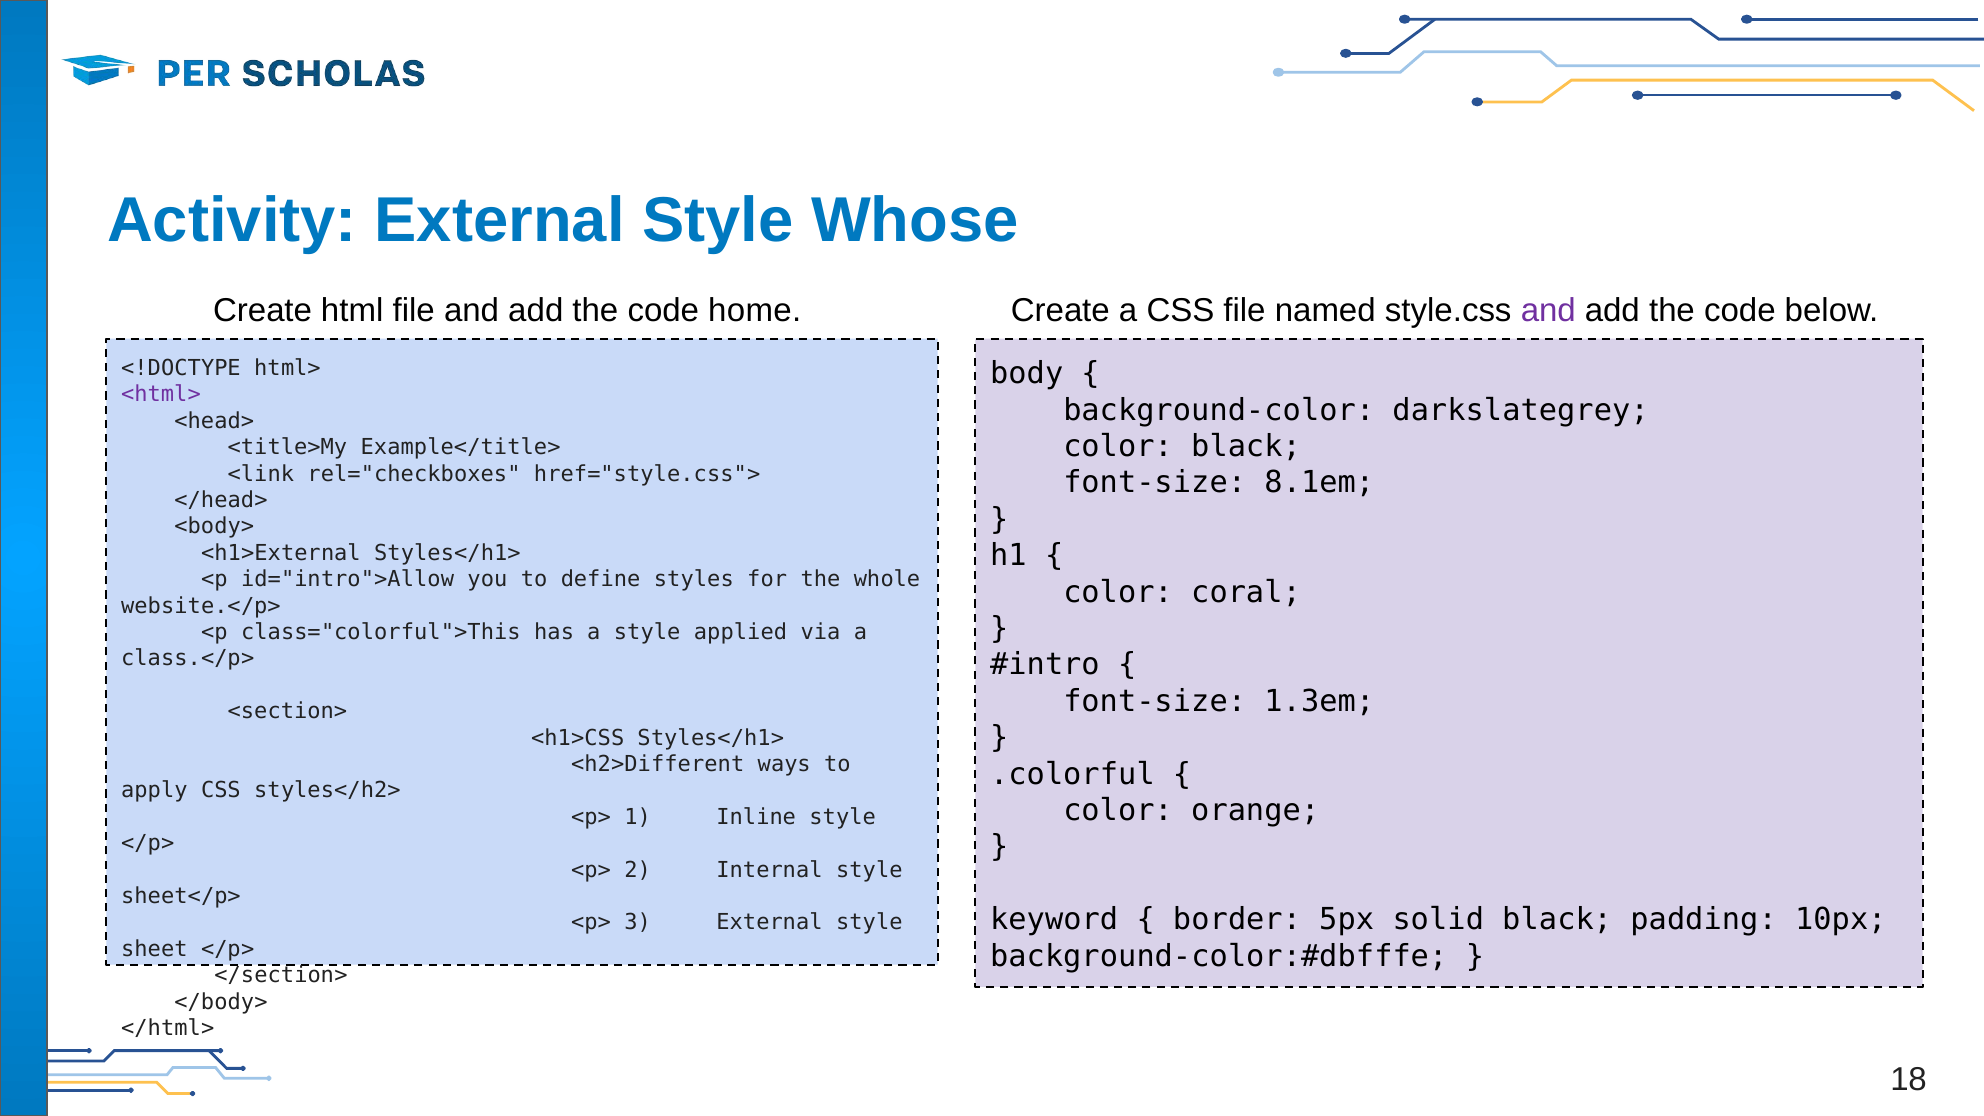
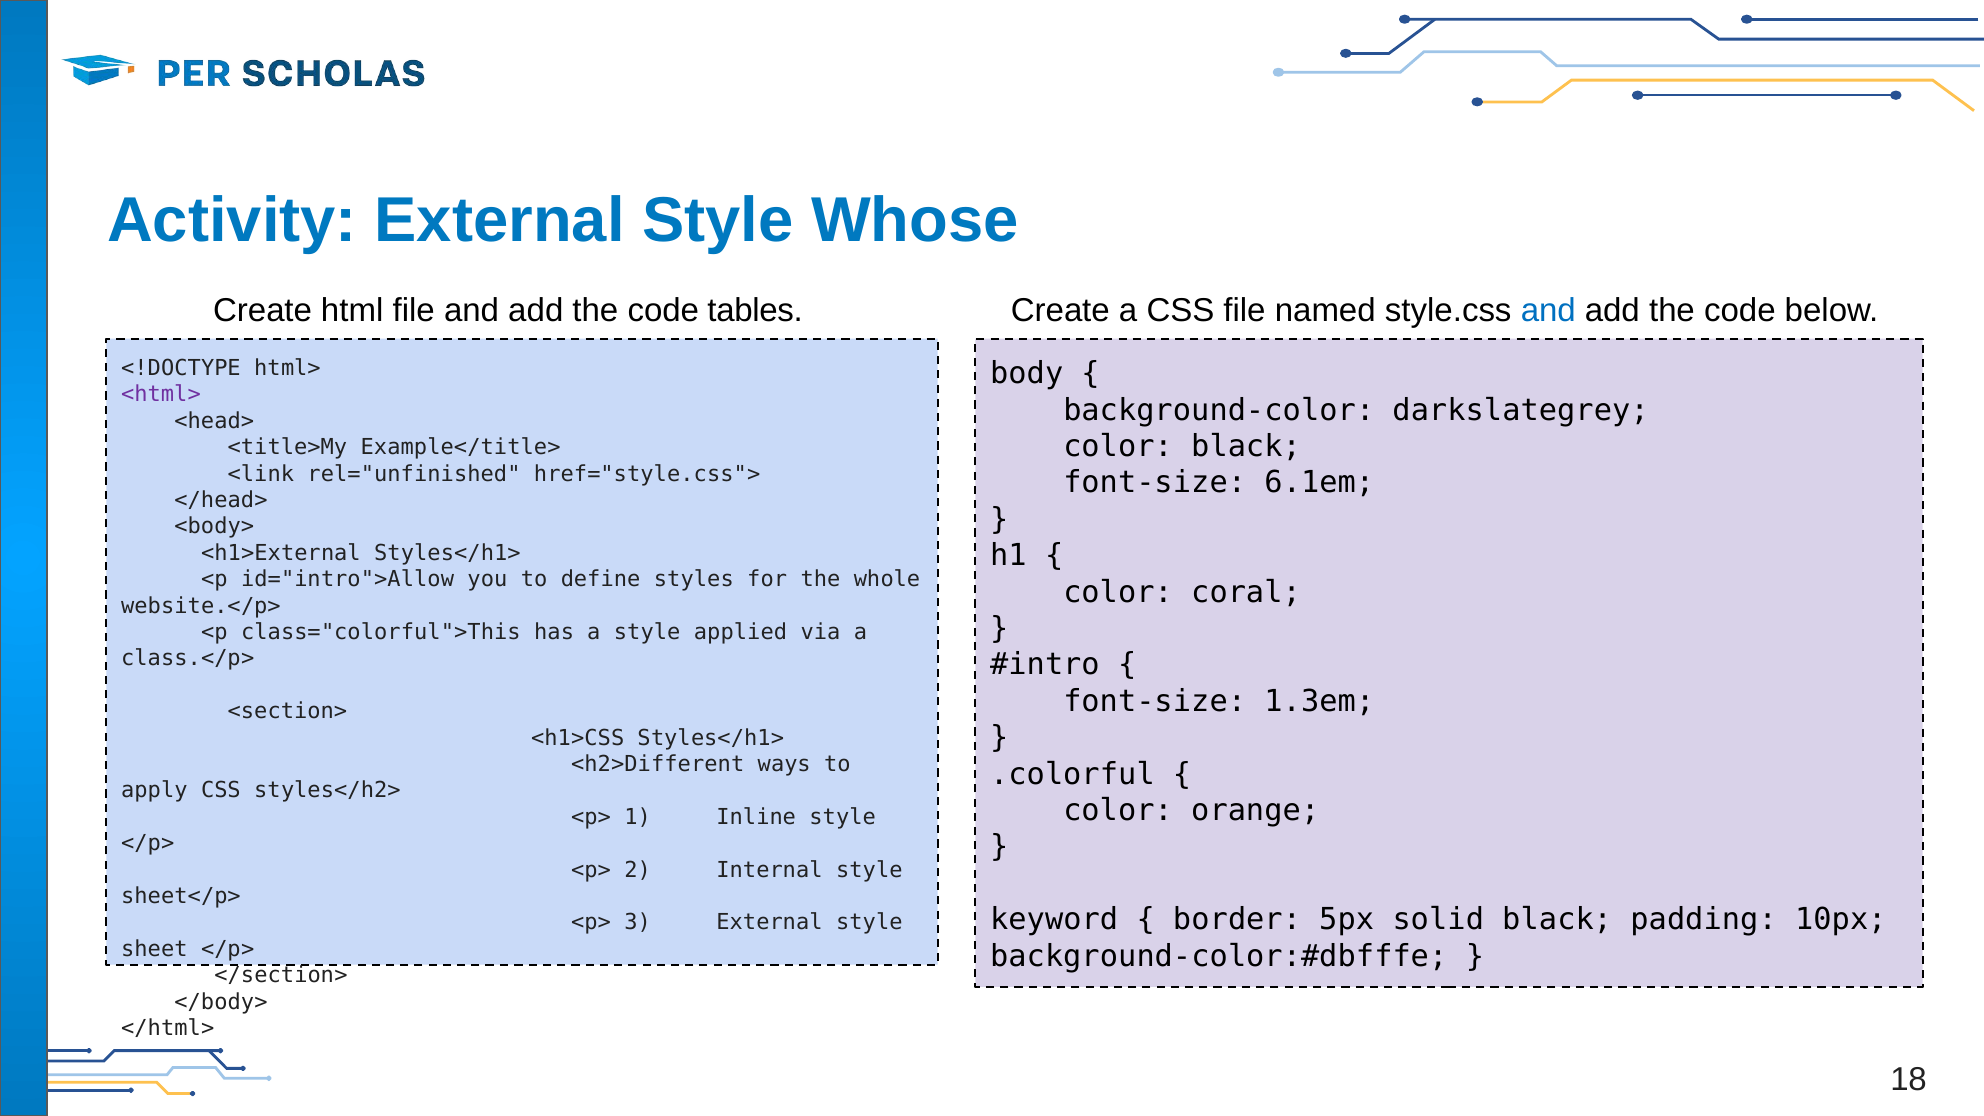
home: home -> tables
and at (1548, 310) colour: purple -> blue
rel="checkboxes: rel="checkboxes -> rel="unfinished
8.1em: 8.1em -> 6.1em
